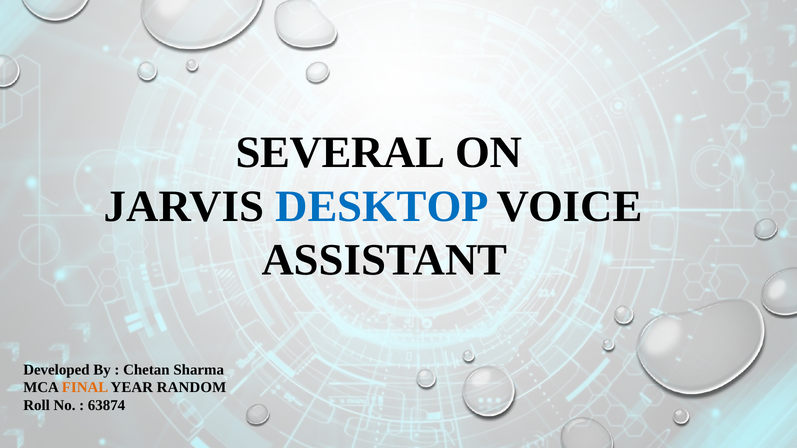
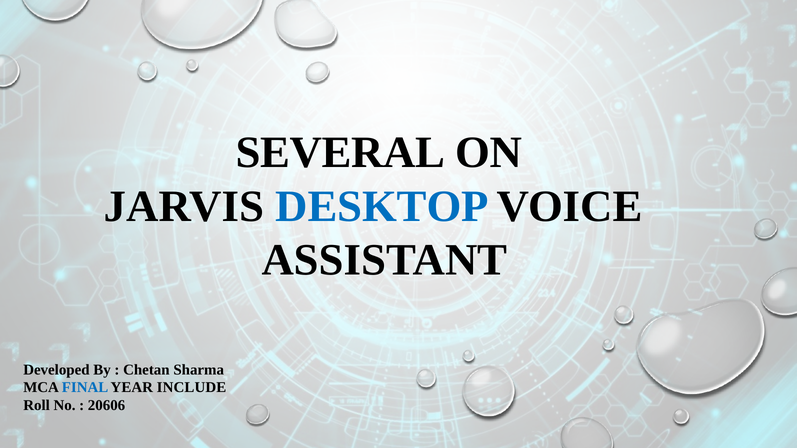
FINAL colour: orange -> blue
RANDOM: RANDOM -> INCLUDE
63874: 63874 -> 20606
